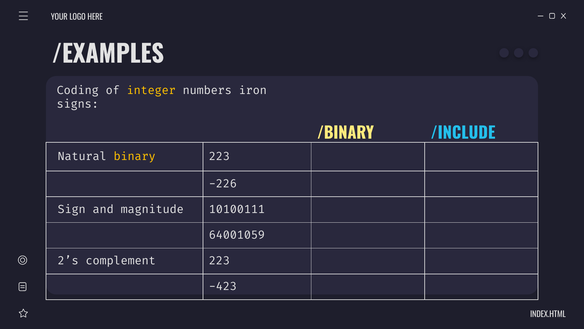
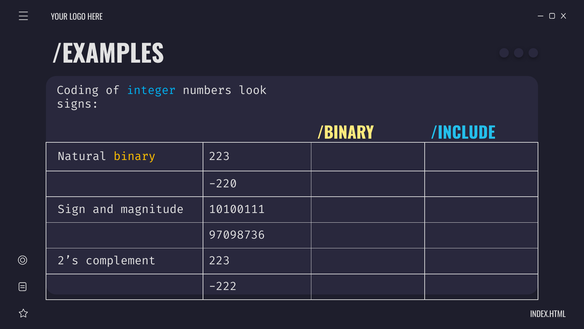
integer colour: yellow -> light blue
iron: iron -> look
-226: -226 -> -220
64001059: 64001059 -> 97098736
-423: -423 -> -222
